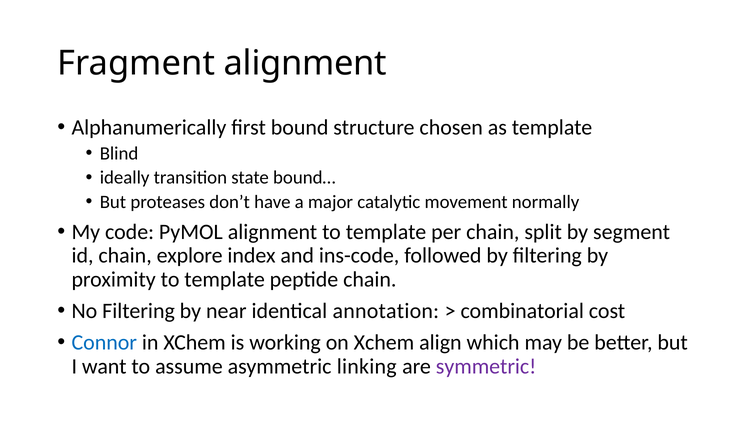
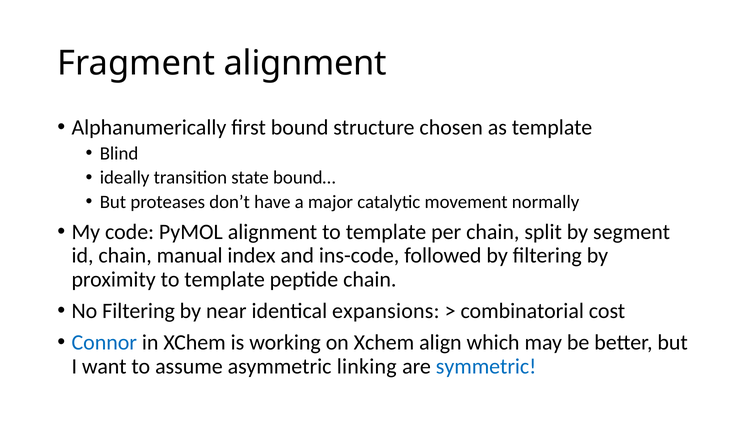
explore: explore -> manual
annotation: annotation -> expansions
symmetric colour: purple -> blue
